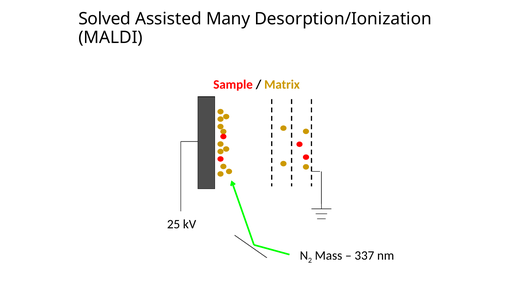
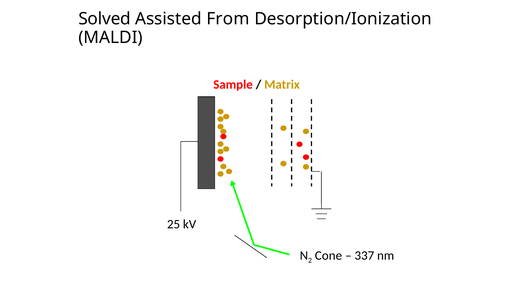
Many: Many -> From
Mass: Mass -> Cone
